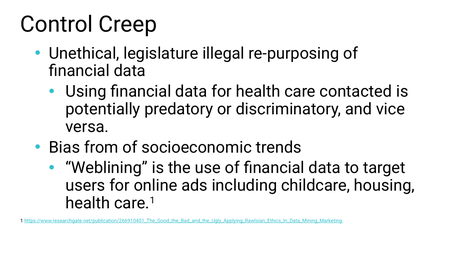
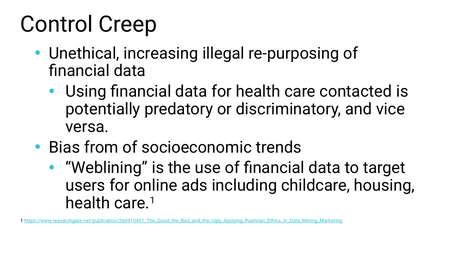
legislature: legislature -> increasing
